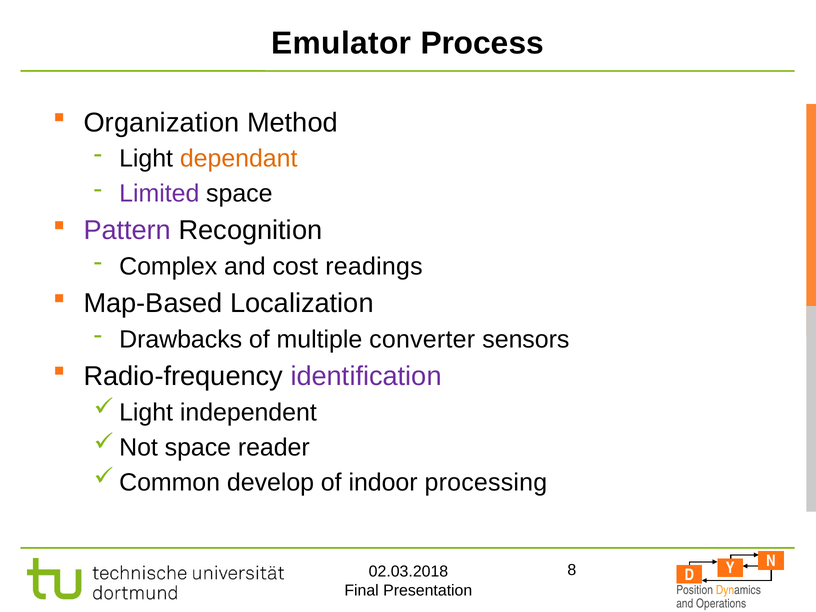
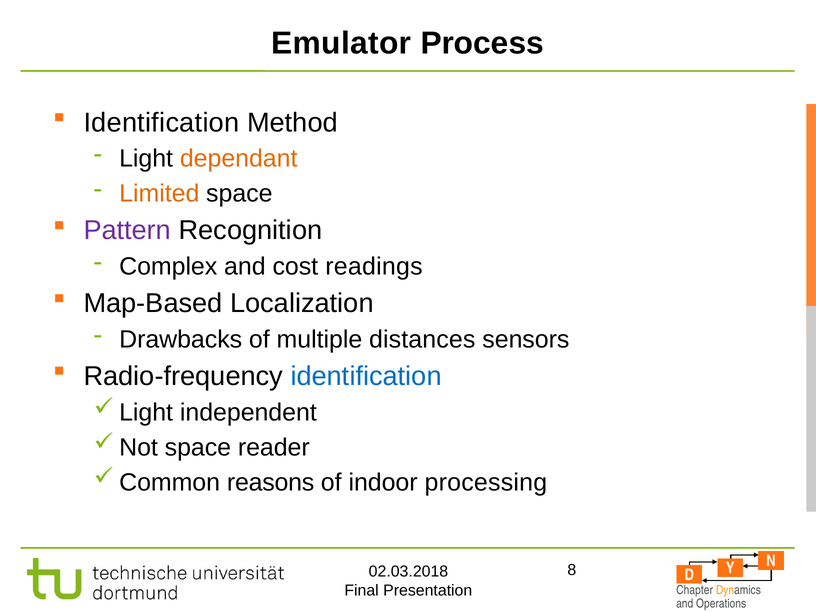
Organization at (161, 123): Organization -> Identification
Limited colour: purple -> orange
converter: converter -> distances
identification at (366, 376) colour: purple -> blue
develop: develop -> reasons
Position: Position -> Chapter
